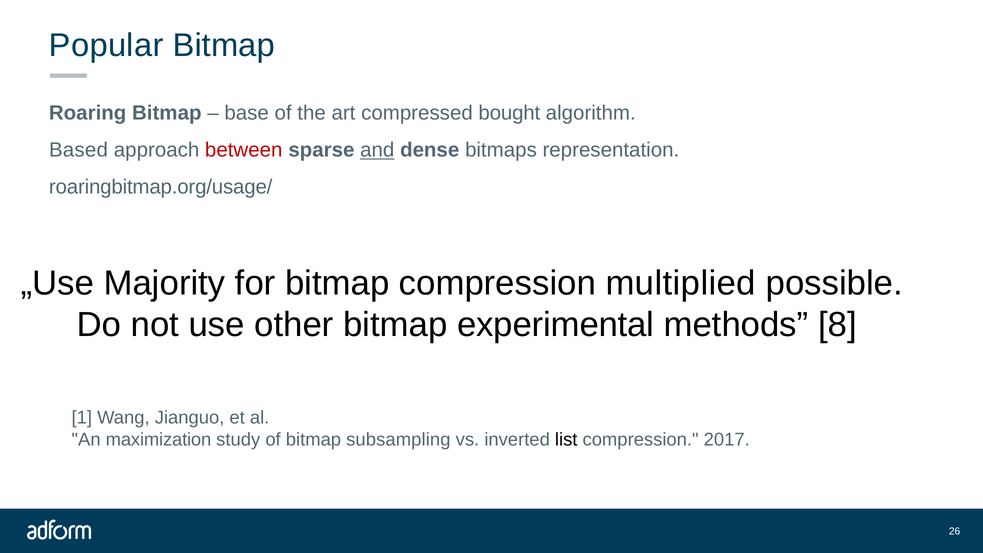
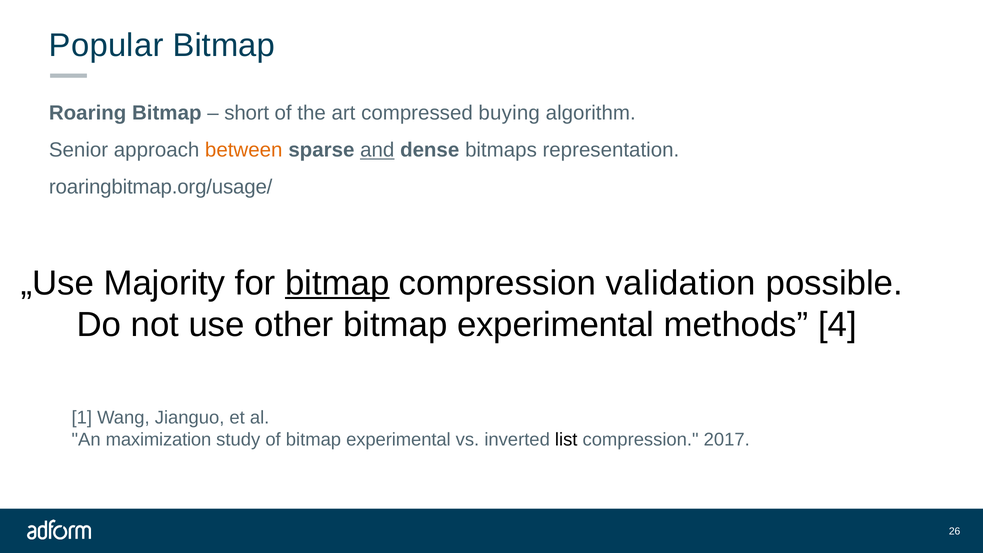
base: base -> short
bought: bought -> buying
Based: Based -> Senior
between colour: red -> orange
bitmap at (337, 283) underline: none -> present
multiplied: multiplied -> validation
8: 8 -> 4
of bitmap subsampling: subsampling -> experimental
